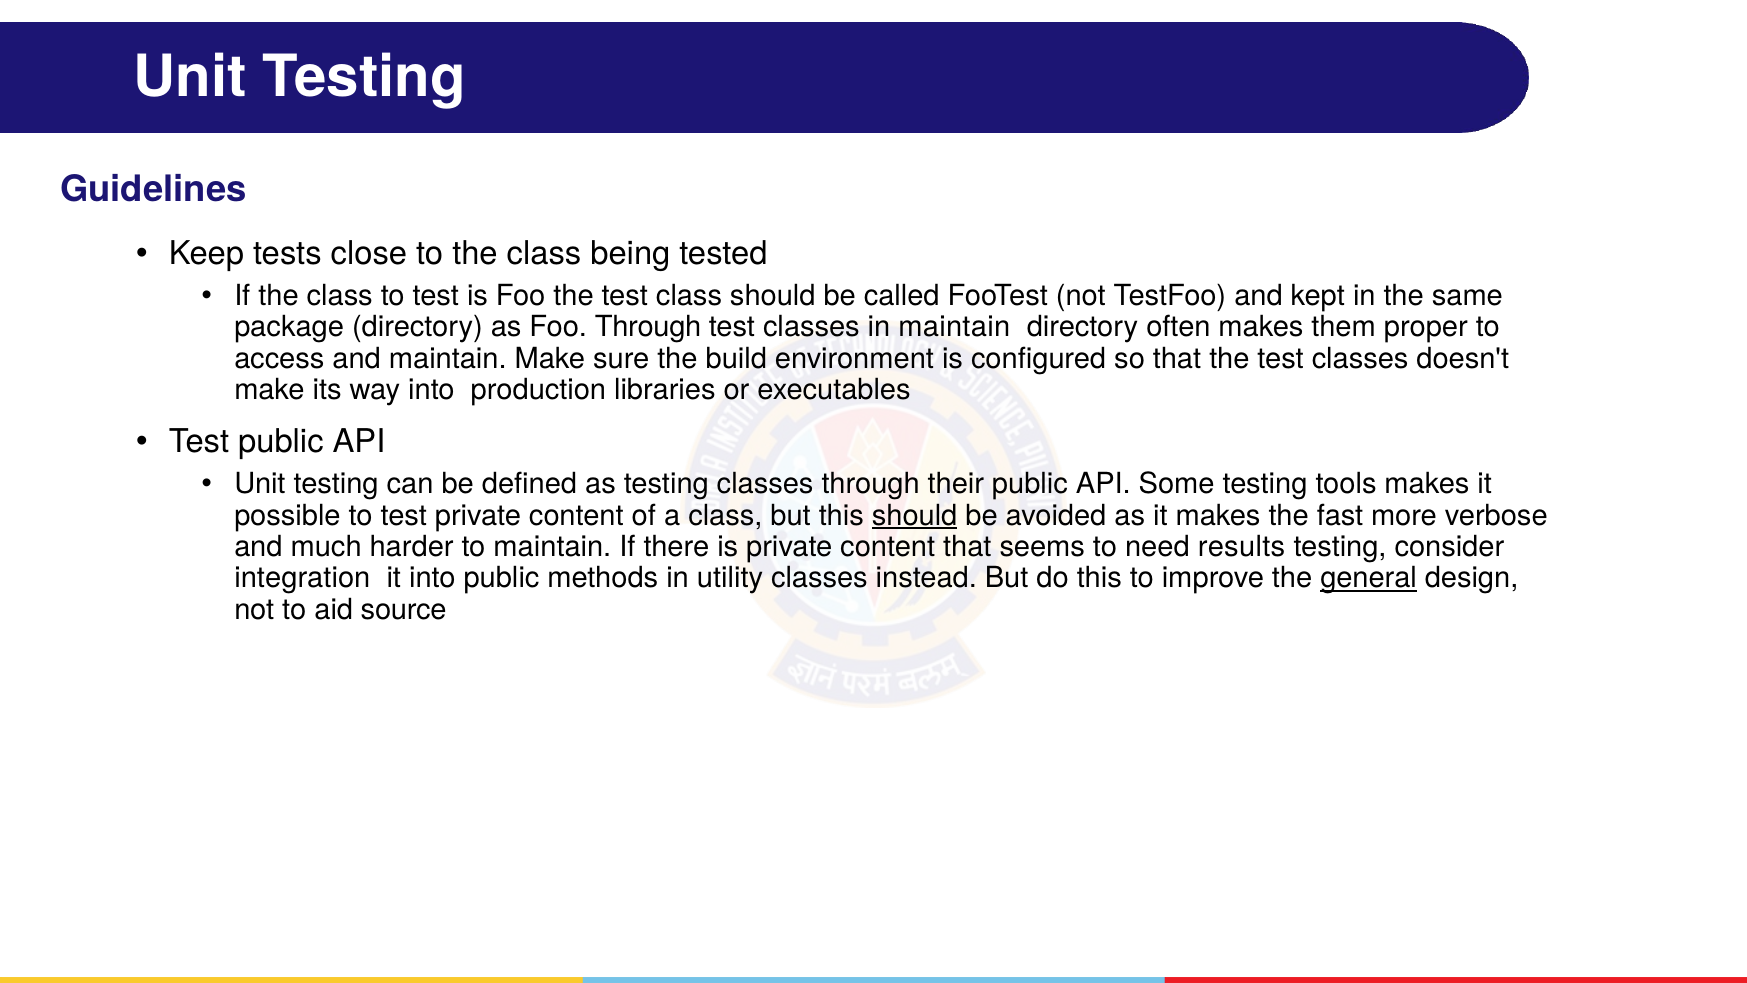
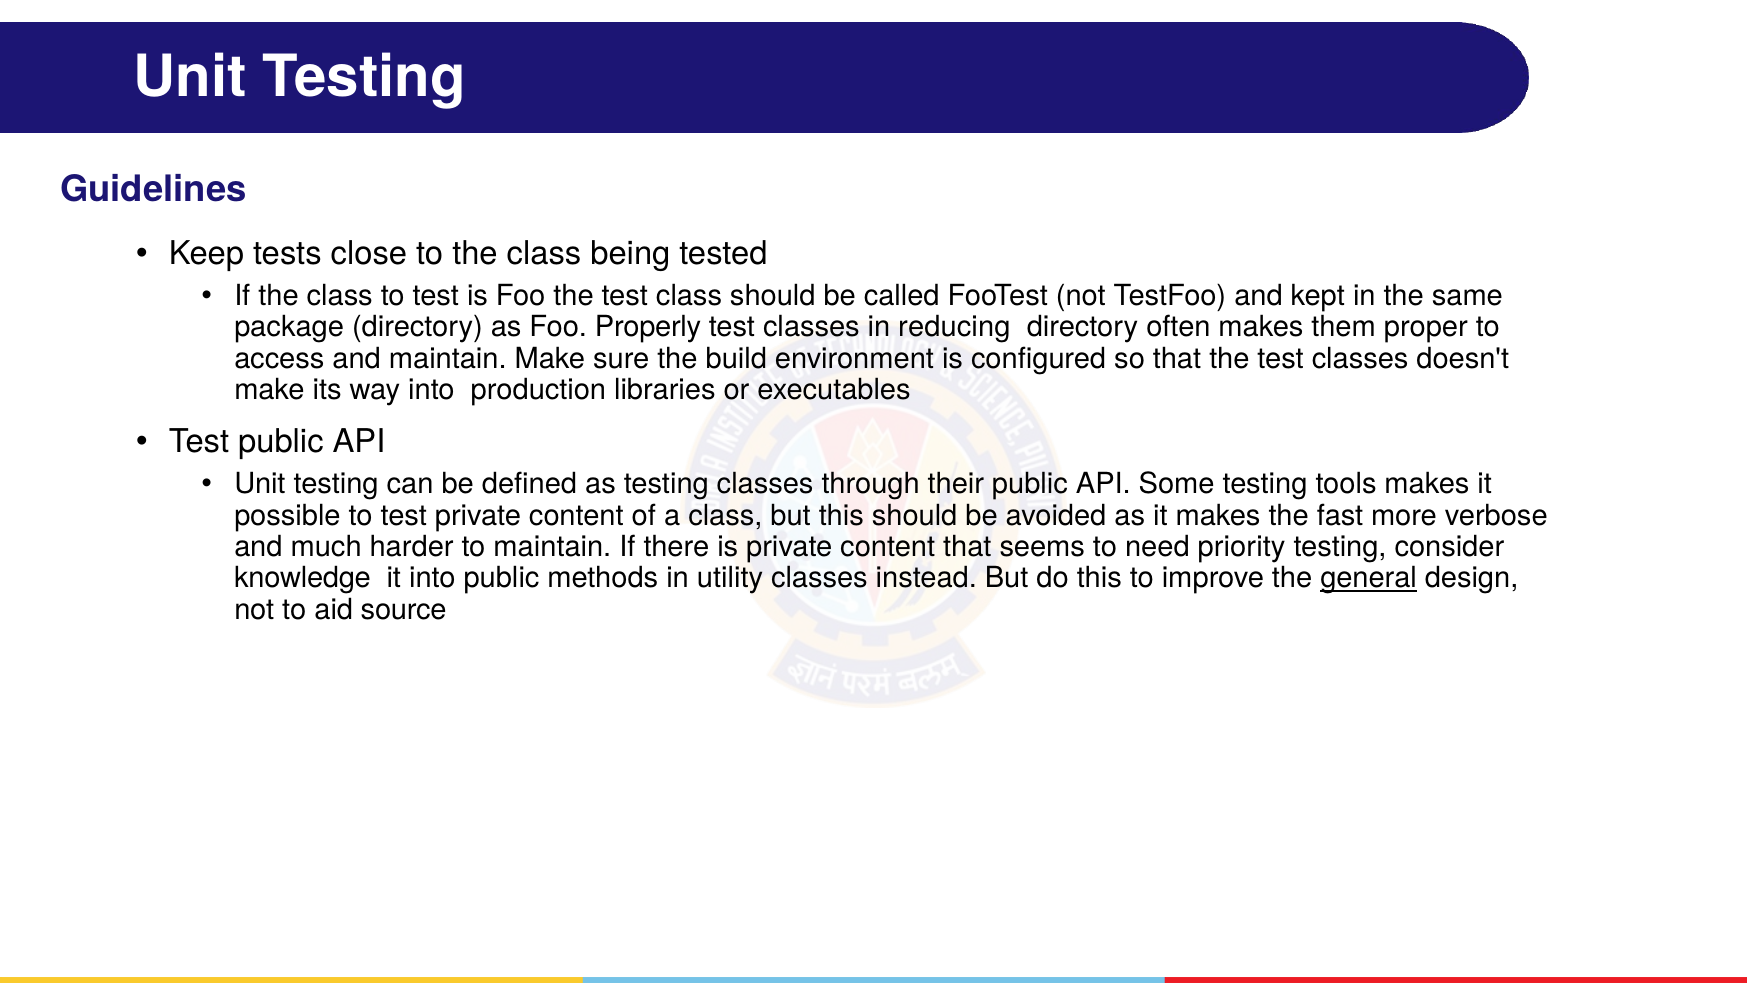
Foo Through: Through -> Properly
in maintain: maintain -> reducing
should at (915, 515) underline: present -> none
results: results -> priority
integration: integration -> knowledge
